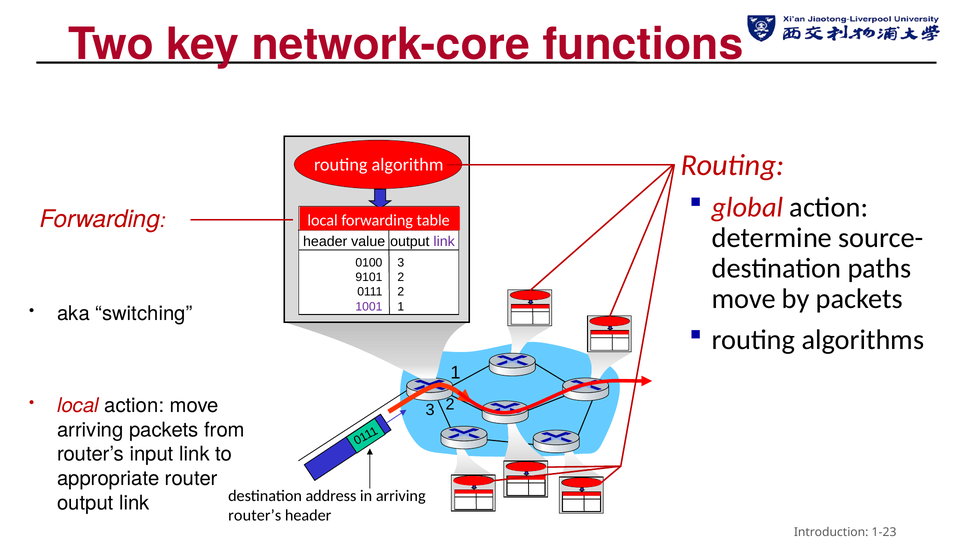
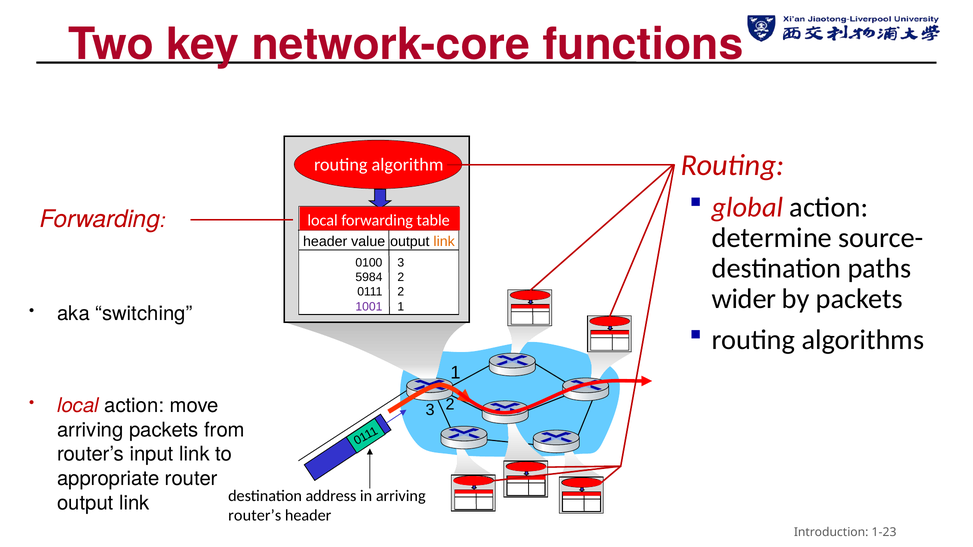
link at (444, 242) colour: purple -> orange
9101: 9101 -> 5984
move at (744, 299): move -> wider
